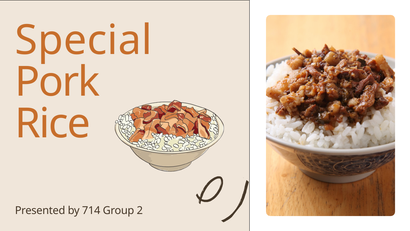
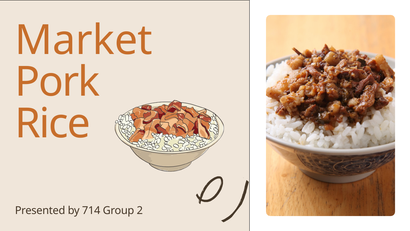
Special: Special -> Market
